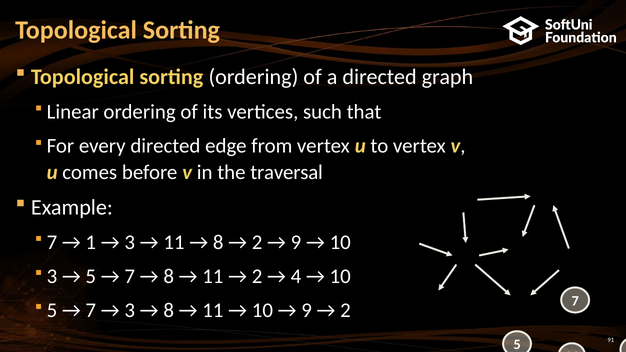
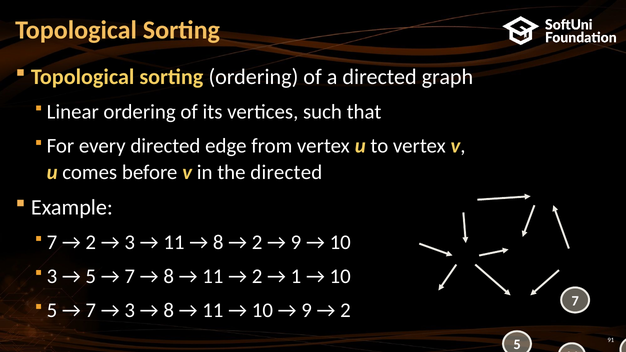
the traversal: traversal -> directed
1 at (91, 242): 1 -> 2
4: 4 -> 1
